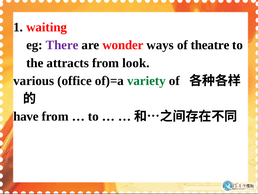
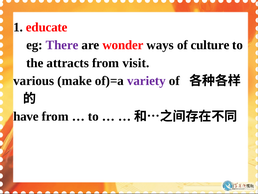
waiting: waiting -> educate
theatre: theatre -> culture
look: look -> visit
office: office -> make
variety colour: green -> purple
